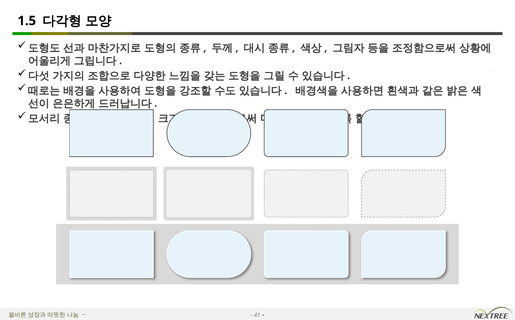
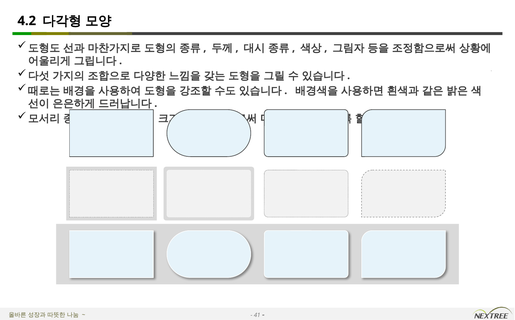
1.5: 1.5 -> 4.2
